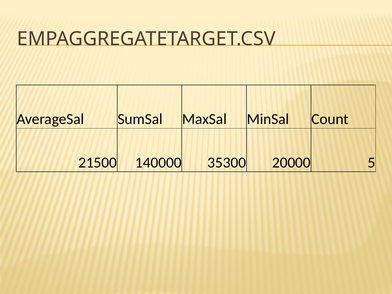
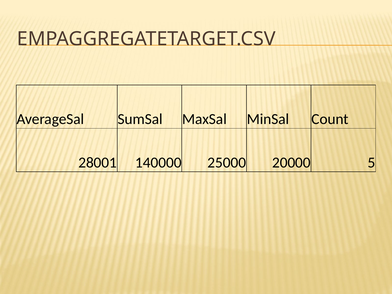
21500: 21500 -> 28001
35300: 35300 -> 25000
